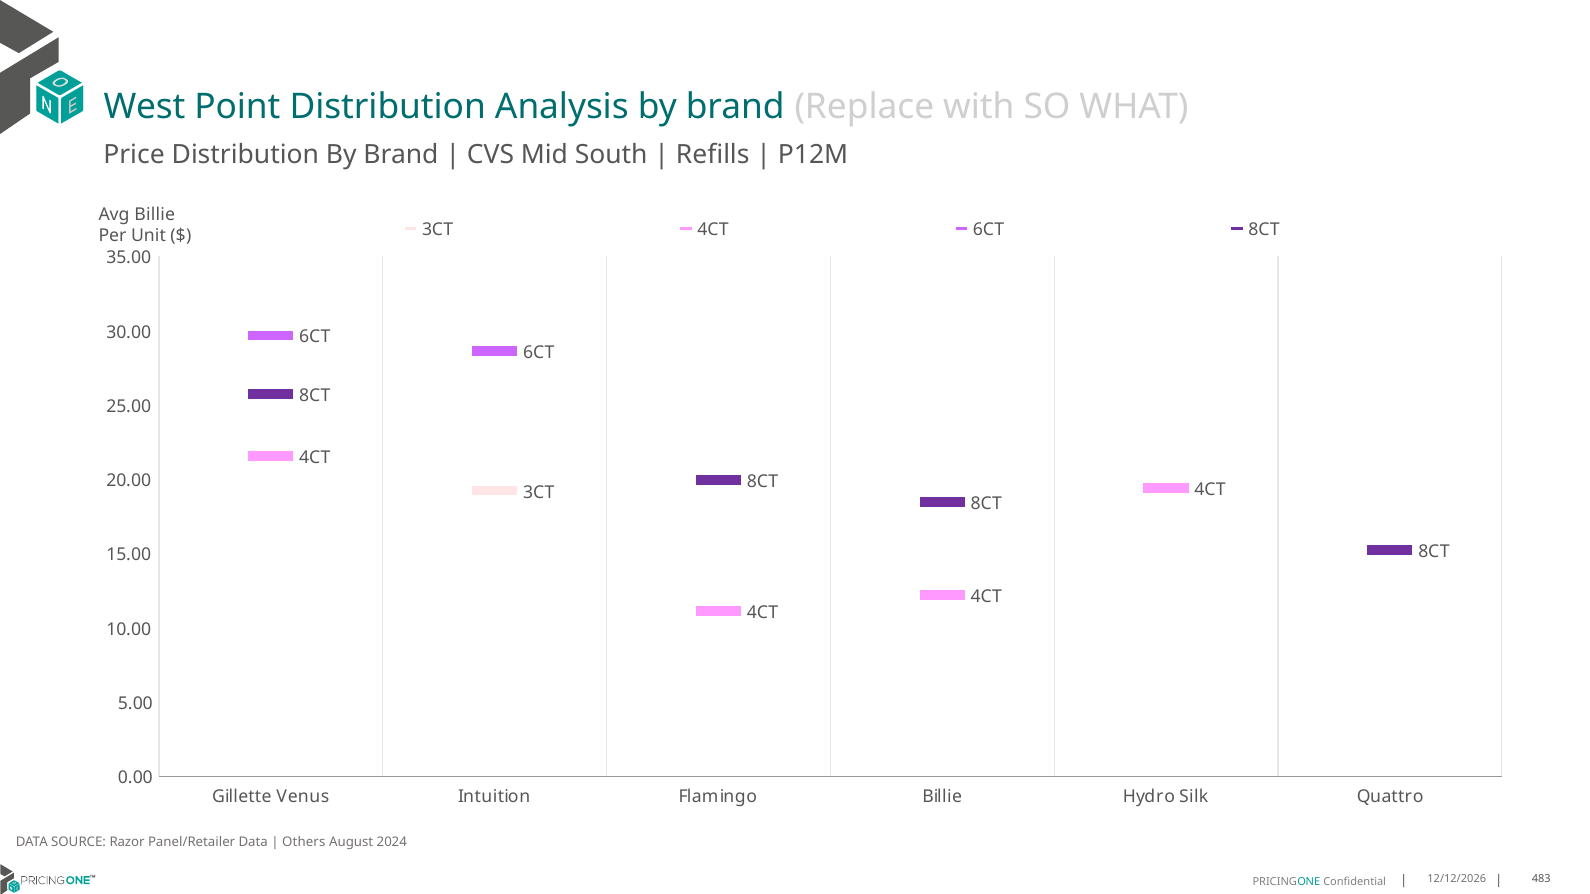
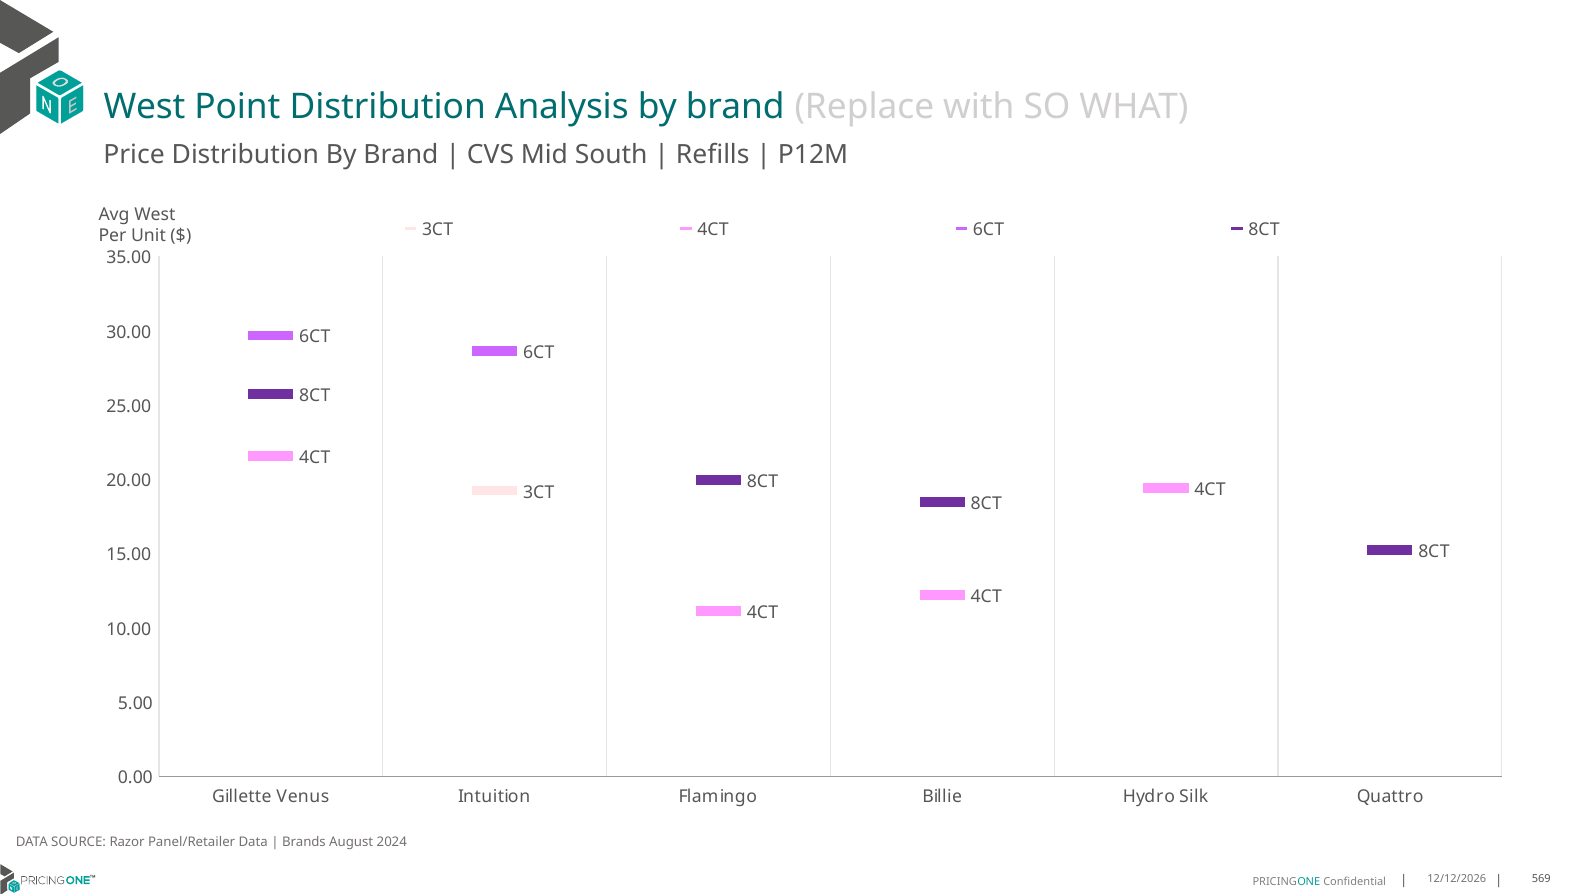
Avg Billie: Billie -> West
Others: Others -> Brands
483: 483 -> 569
